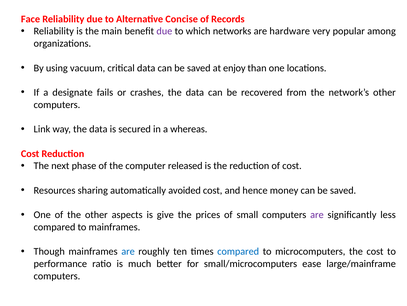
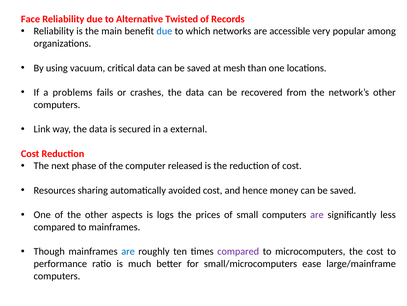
Concise: Concise -> Twisted
due at (164, 31) colour: purple -> blue
hardware: hardware -> accessible
enjoy: enjoy -> mesh
designate: designate -> problems
whereas: whereas -> external
give: give -> logs
compared at (238, 251) colour: blue -> purple
